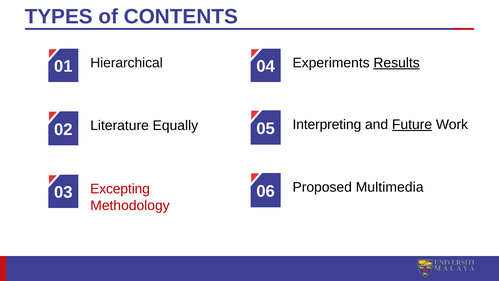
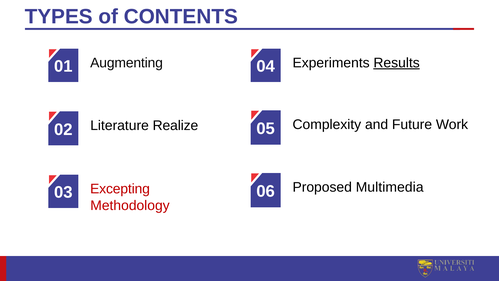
Hierarchical: Hierarchical -> Augmenting
Interpreting: Interpreting -> Complexity
Future underline: present -> none
Equally: Equally -> Realize
